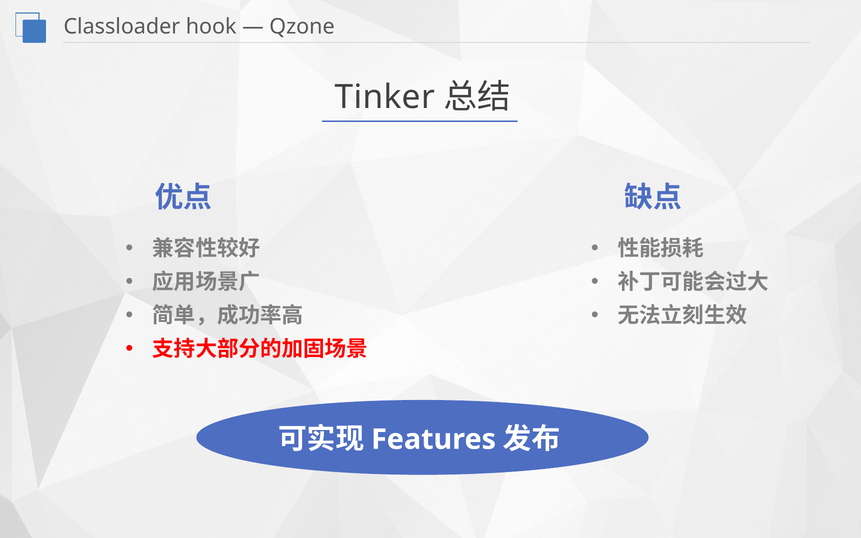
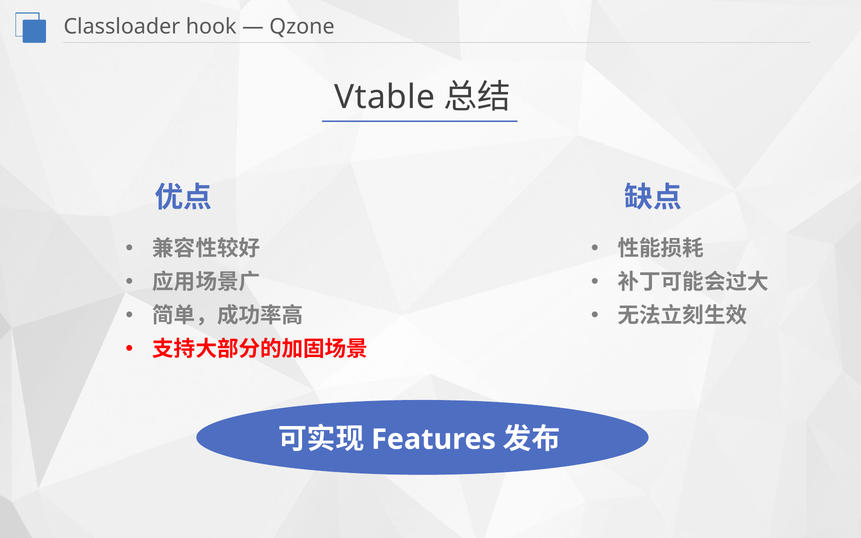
Tinker: Tinker -> Vtable
